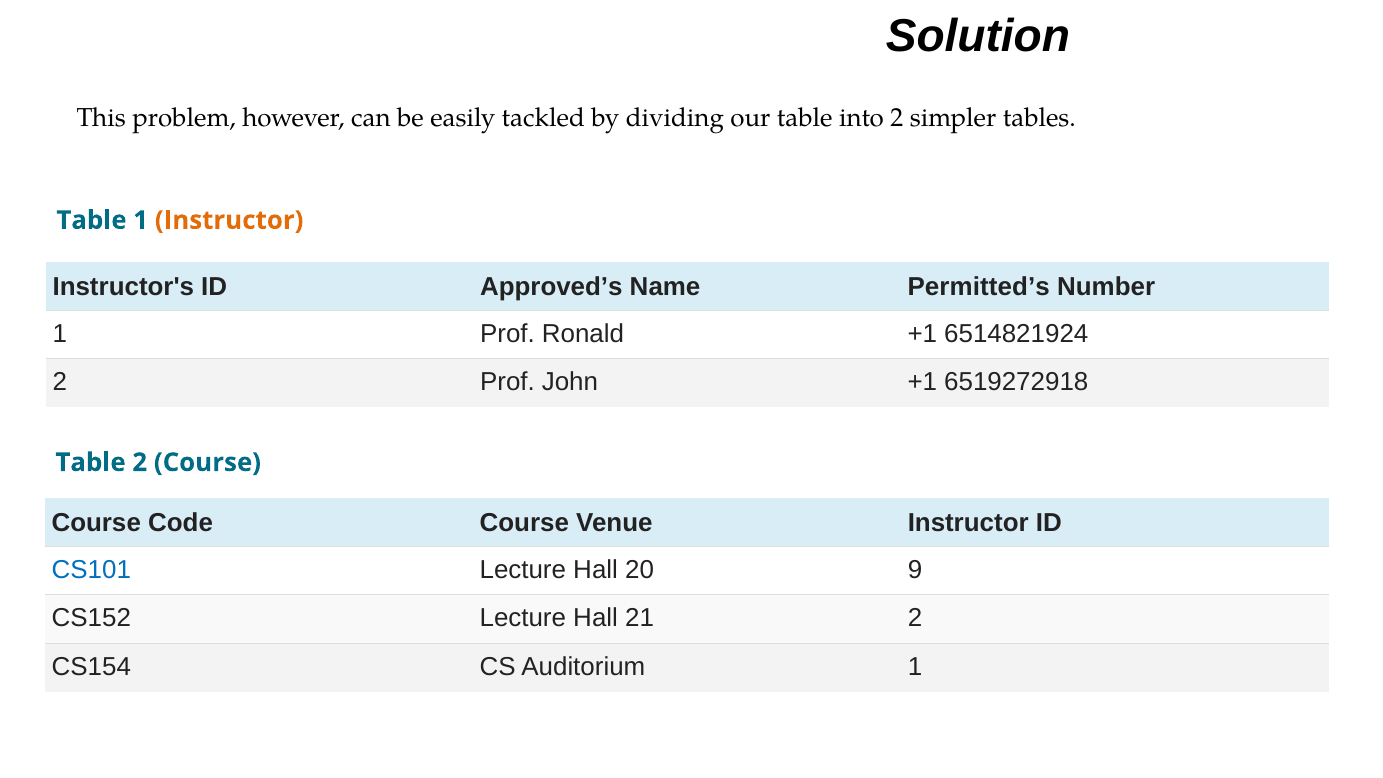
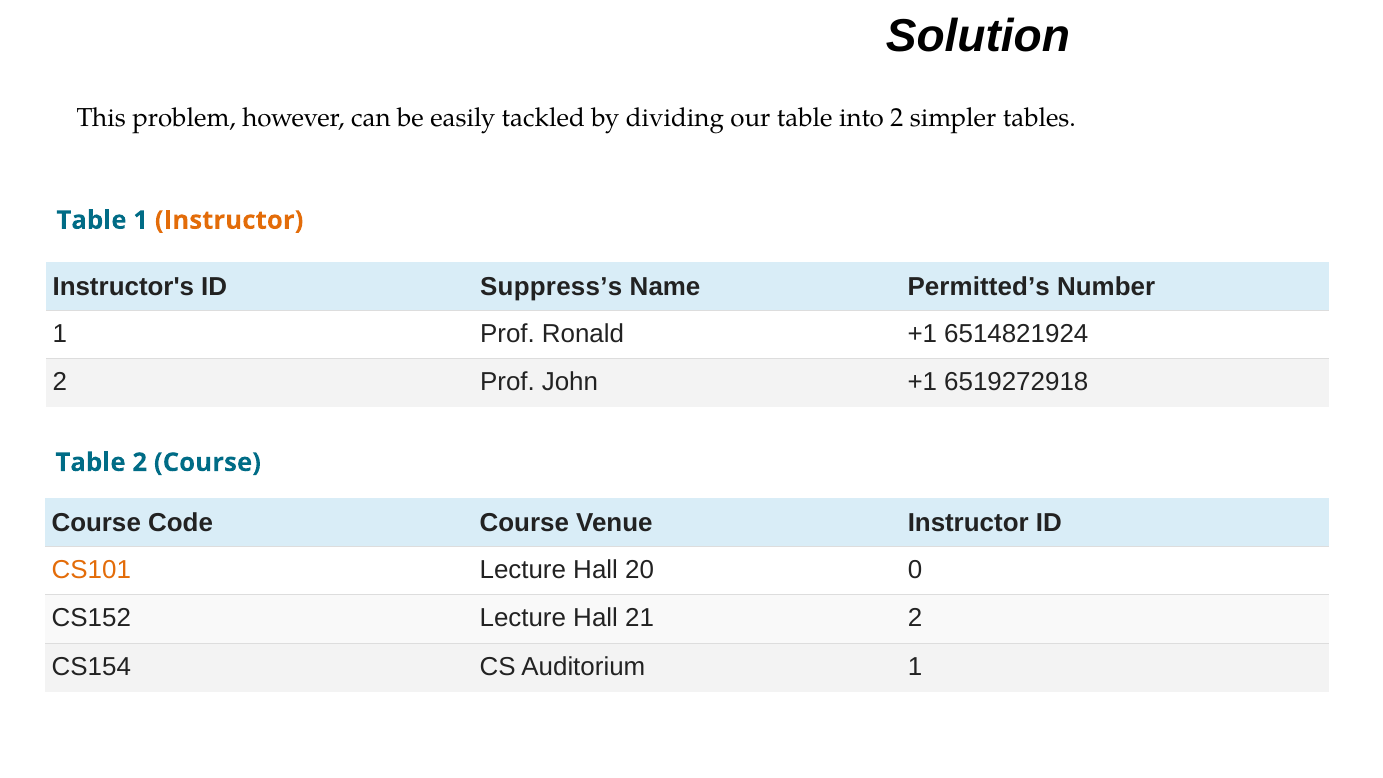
Approved’s: Approved’s -> Suppress’s
CS101 colour: blue -> orange
9: 9 -> 0
